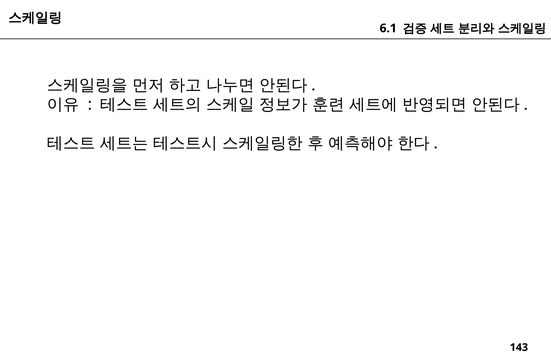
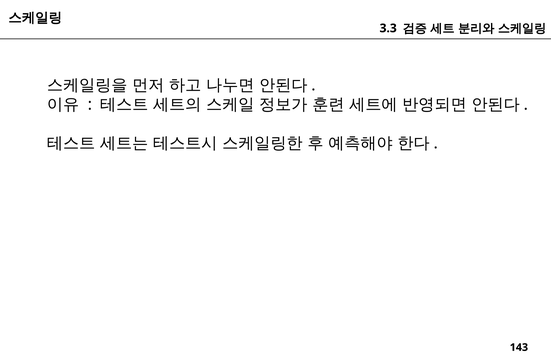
6.1: 6.1 -> 3.3
